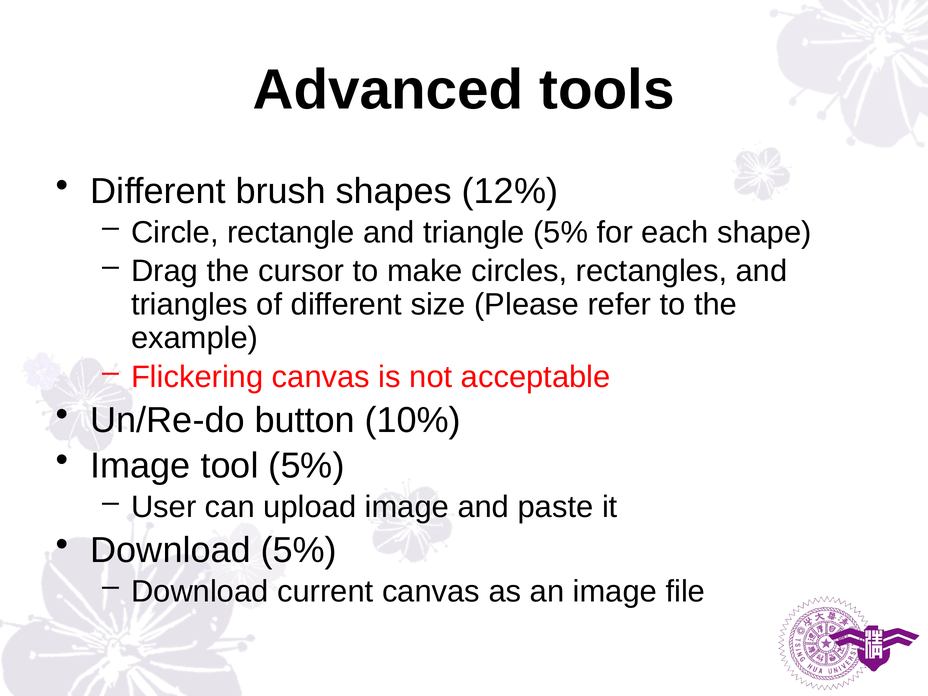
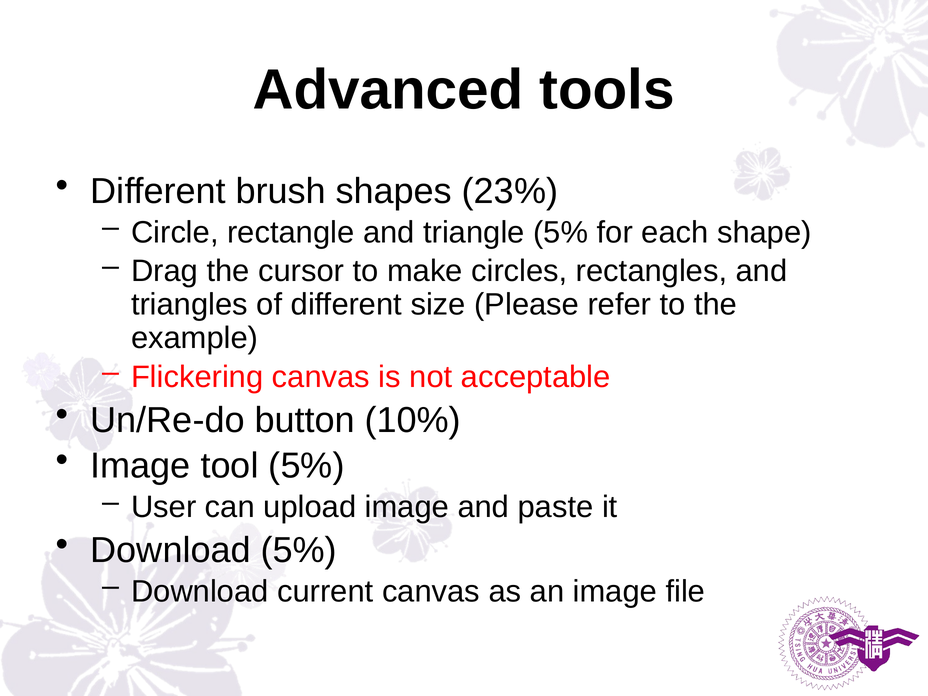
12%: 12% -> 23%
